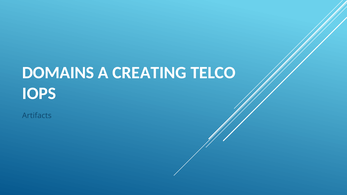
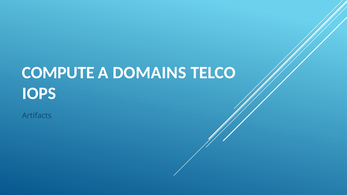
DOMAINS: DOMAINS -> COMPUTE
CREATING: CREATING -> DOMAINS
